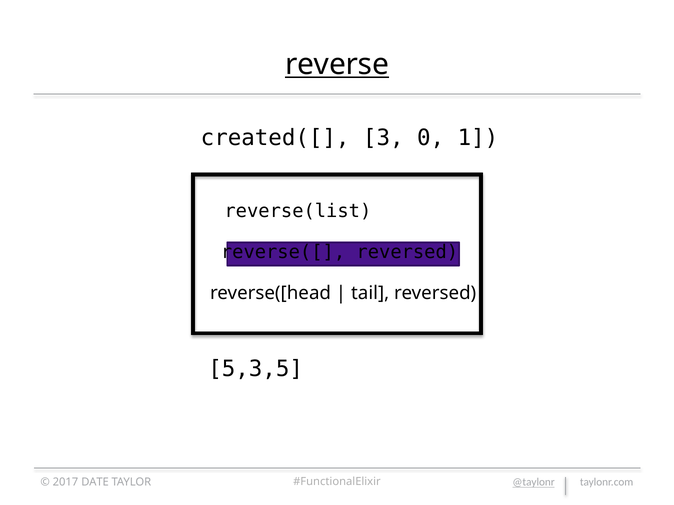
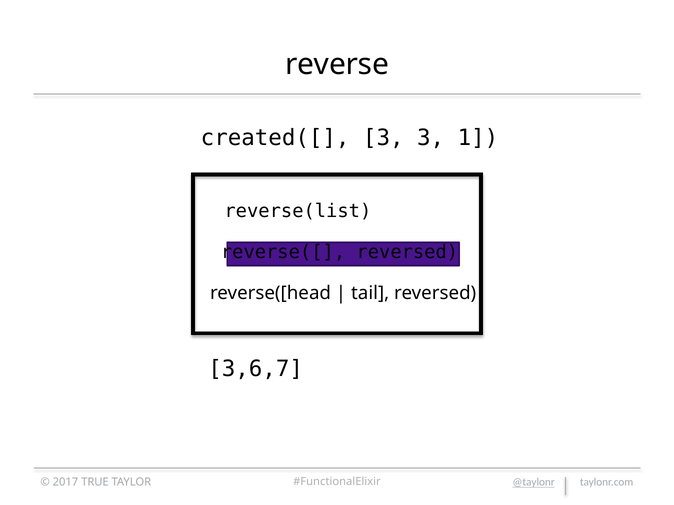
reverse underline: present -> none
3 0: 0 -> 3
5,3,5: 5,3,5 -> 3,6,7
DATE: DATE -> TRUE
